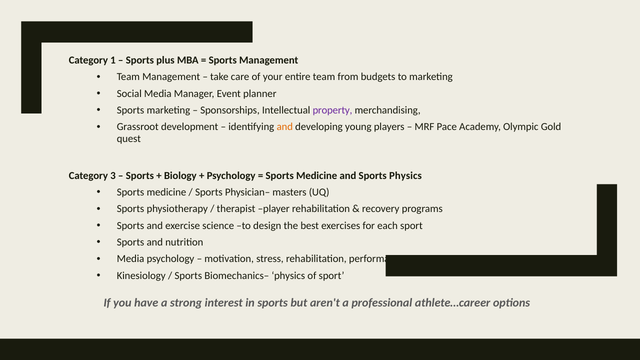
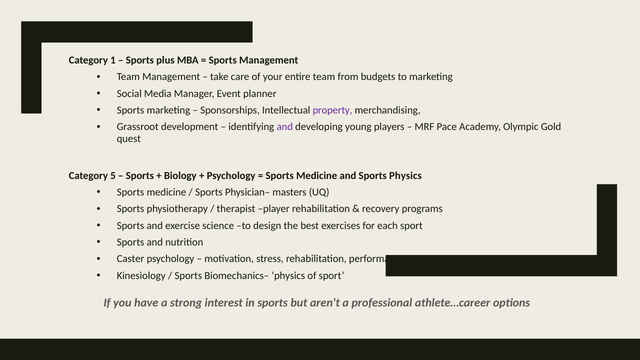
and at (285, 127) colour: orange -> purple
3: 3 -> 5
Media at (131, 259): Media -> Caster
